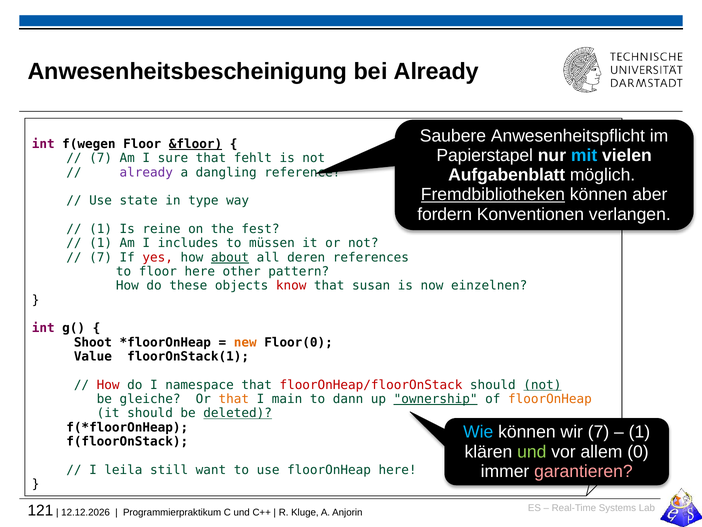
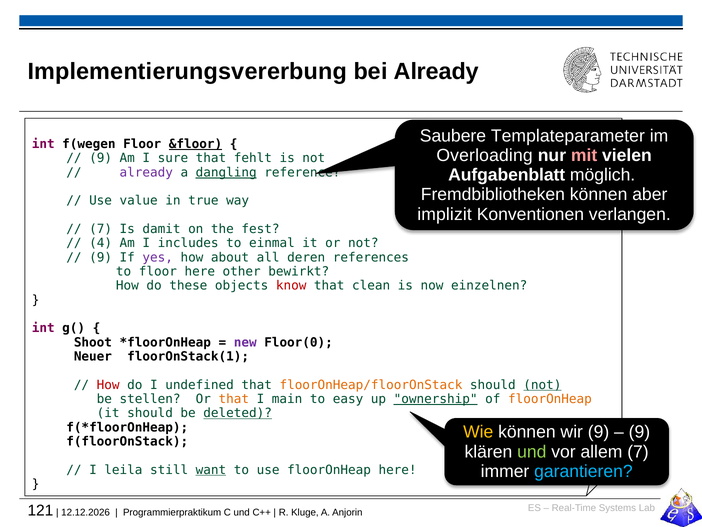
Anwesenheitsbescheinigung: Anwesenheitsbescheinigung -> Implementierungsvererbung
Anwesenheitspflicht: Anwesenheitspflicht -> Templateparameter
Papierstapel: Papierstapel -> Overloading
mit colour: light blue -> pink
7 at (101, 158): 7 -> 9
dangling underline: none -> present
Fremdbibliotheken underline: present -> none
state: state -> value
type: type -> true
fordern: fordern -> implizit
1 at (101, 229): 1 -> 7
reine: reine -> damit
1 at (101, 243): 1 -> 4
müssen: müssen -> einmal
7 at (101, 257): 7 -> 9
yes colour: red -> purple
about underline: present -> none
pattern: pattern -> bewirkt
susan: susan -> clean
new colour: orange -> purple
Value: Value -> Neuer
namespace: namespace -> undefined
floorOnHeap/floorOnStack colour: red -> orange
gleiche: gleiche -> stellen
dann: dann -> easy
Wie colour: light blue -> yellow
wir 7: 7 -> 9
1 at (639, 432): 1 -> 9
allem 0: 0 -> 7
garantieren colour: pink -> light blue
want underline: none -> present
